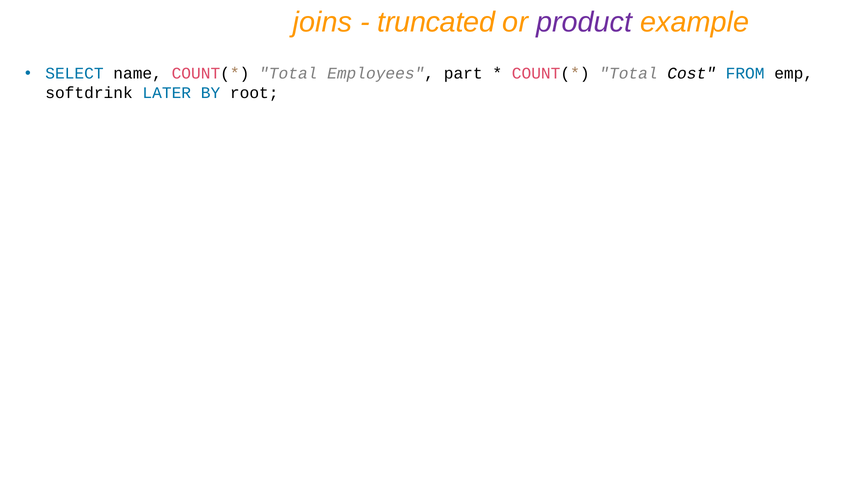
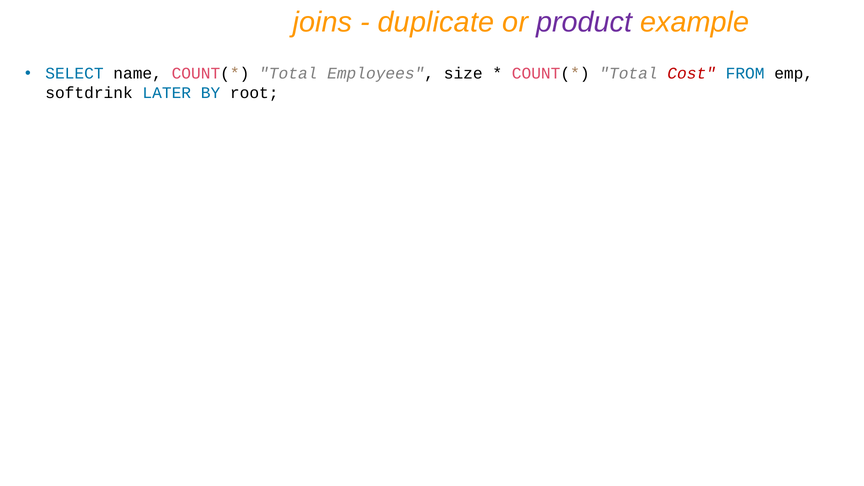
truncated: truncated -> duplicate
part: part -> size
Cost colour: black -> red
